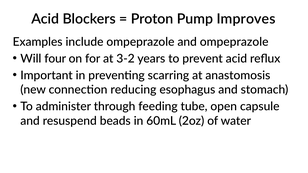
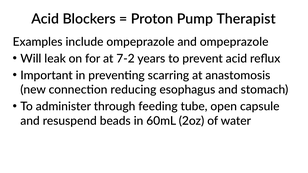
Improves: Improves -> Therapist
four: four -> leak
3-2: 3-2 -> 7-2
